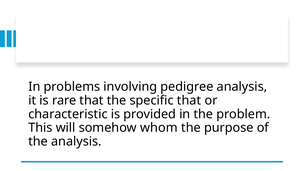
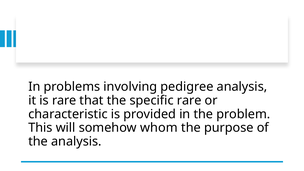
specific that: that -> rare
